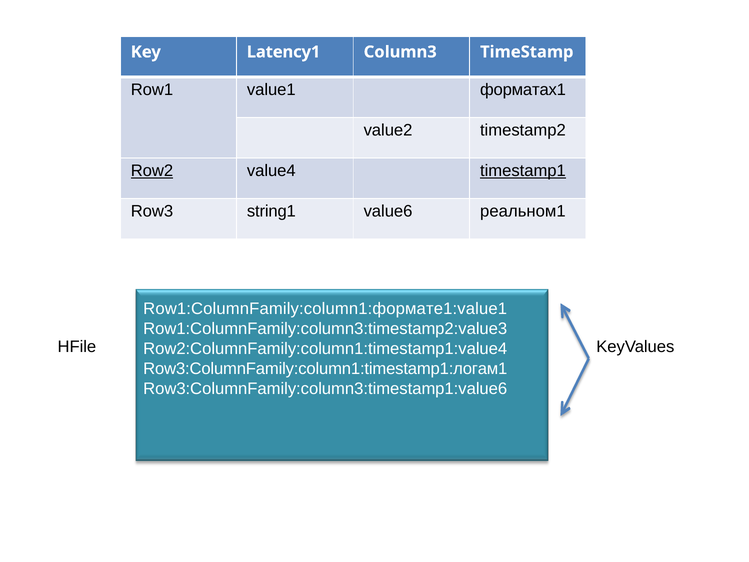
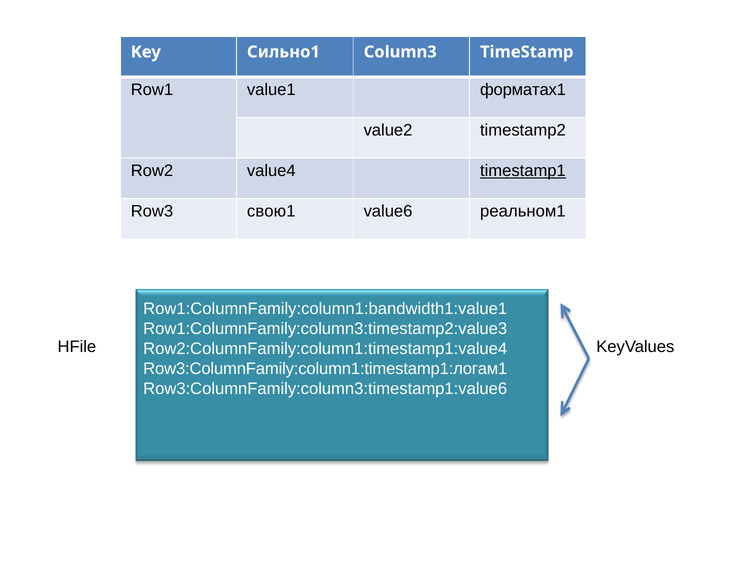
Latency1: Latency1 -> Сильно1
Row2 underline: present -> none
string1: string1 -> свою1
Row1:ColumnFamily:column1:формате1:value1: Row1:ColumnFamily:column1:формате1:value1 -> Row1:ColumnFamily:column1:bandwidth1:value1
